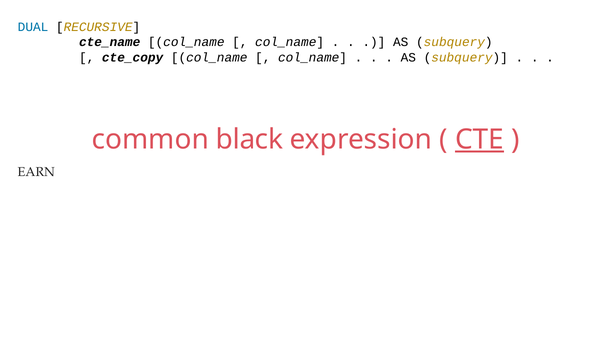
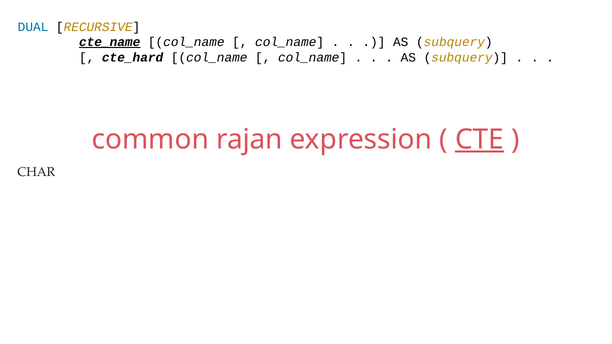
cte_name underline: none -> present
cte_copy: cte_copy -> cte_hard
black: black -> rajan
EARN: EARN -> CHAR
